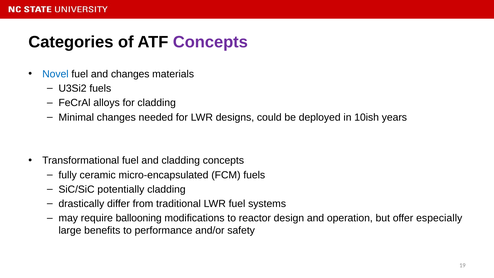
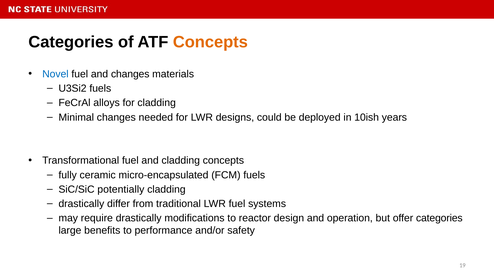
Concepts at (210, 42) colour: purple -> orange
require ballooning: ballooning -> drastically
offer especially: especially -> categories
